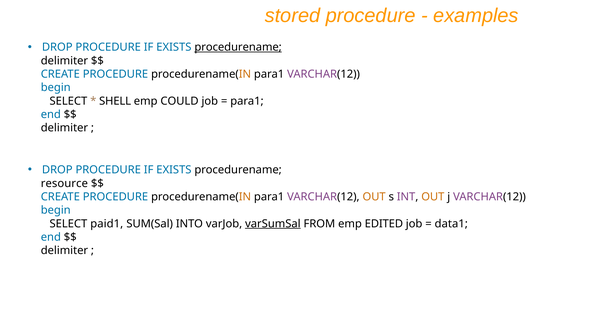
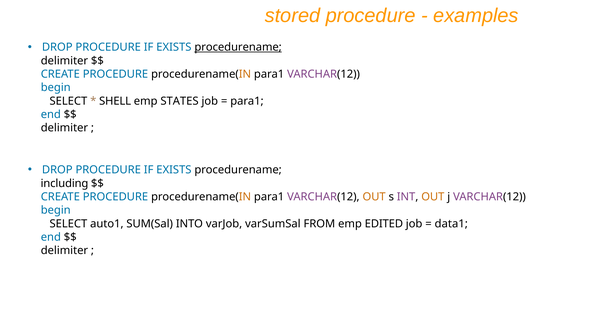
COULD: COULD -> STATES
resource: resource -> including
paid1: paid1 -> auto1
varSumSal underline: present -> none
